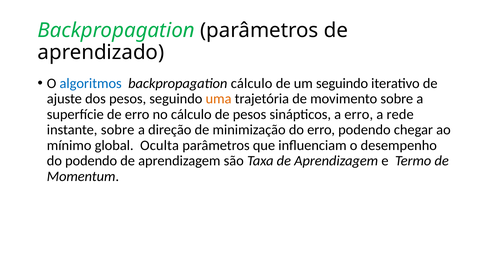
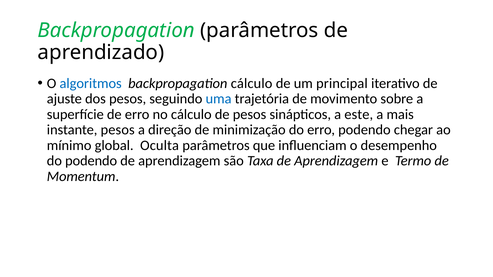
um seguindo: seguindo -> principal
uma colour: orange -> blue
a erro: erro -> este
rede: rede -> mais
instante sobre: sobre -> pesos
